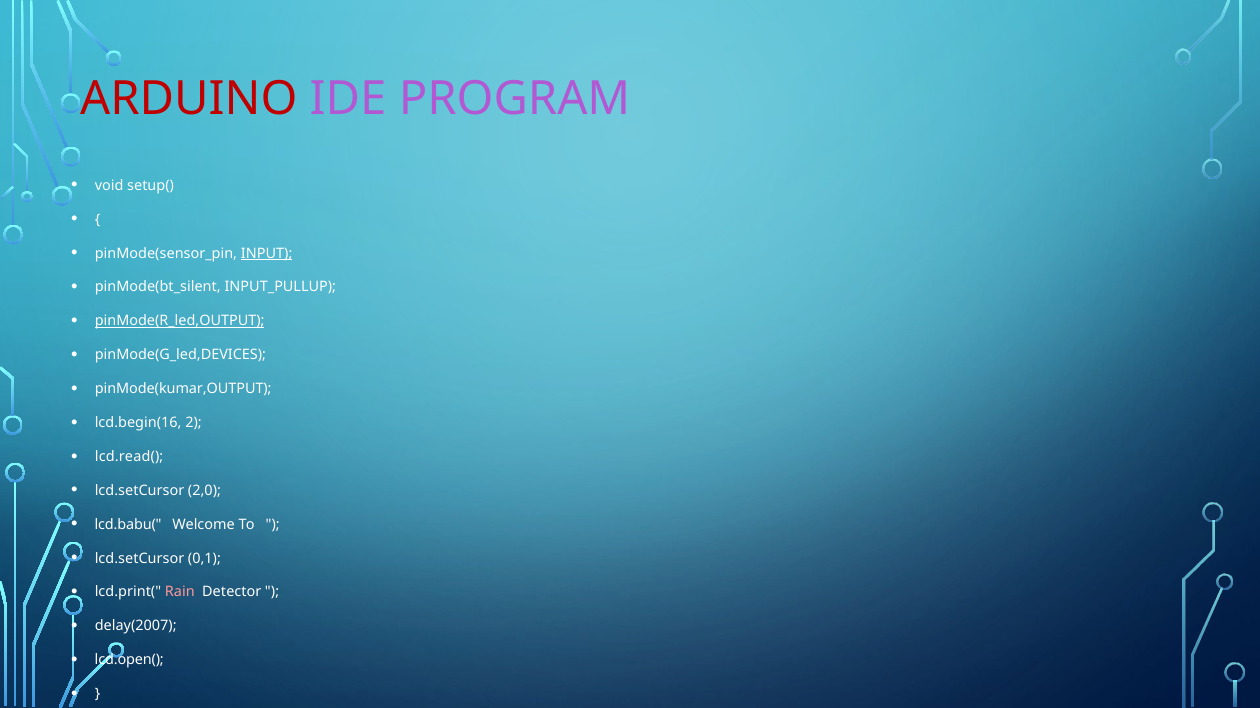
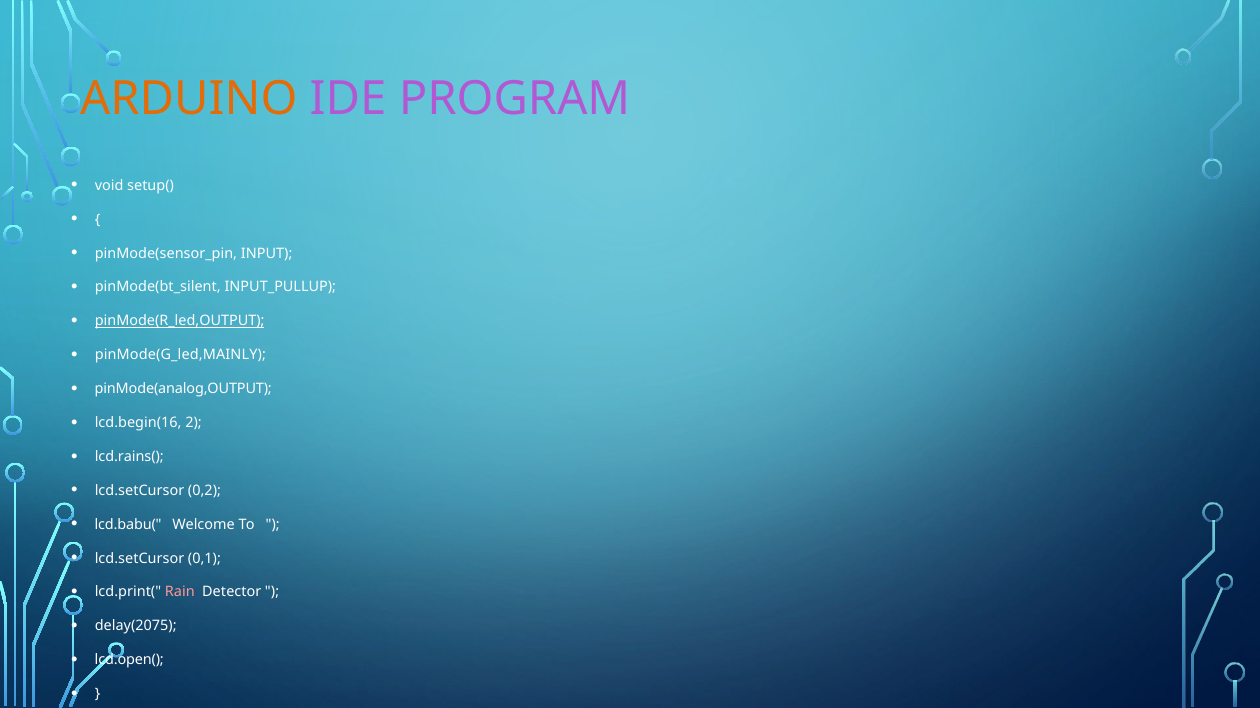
ARDUINO colour: red -> orange
INPUT underline: present -> none
pinMode(G_led,DEVICES: pinMode(G_led,DEVICES -> pinMode(G_led,MAINLY
pinMode(kumar,OUTPUT: pinMode(kumar,OUTPUT -> pinMode(analog,OUTPUT
lcd.read(: lcd.read( -> lcd.rains(
2,0: 2,0 -> 0,2
delay(2007: delay(2007 -> delay(2075
